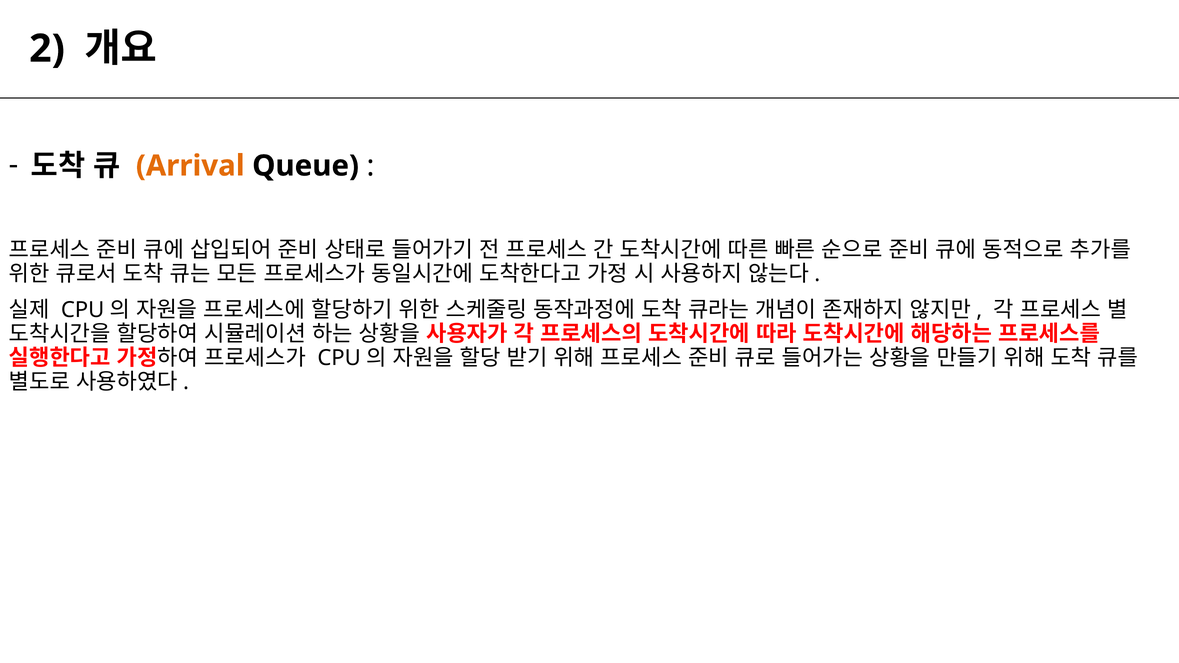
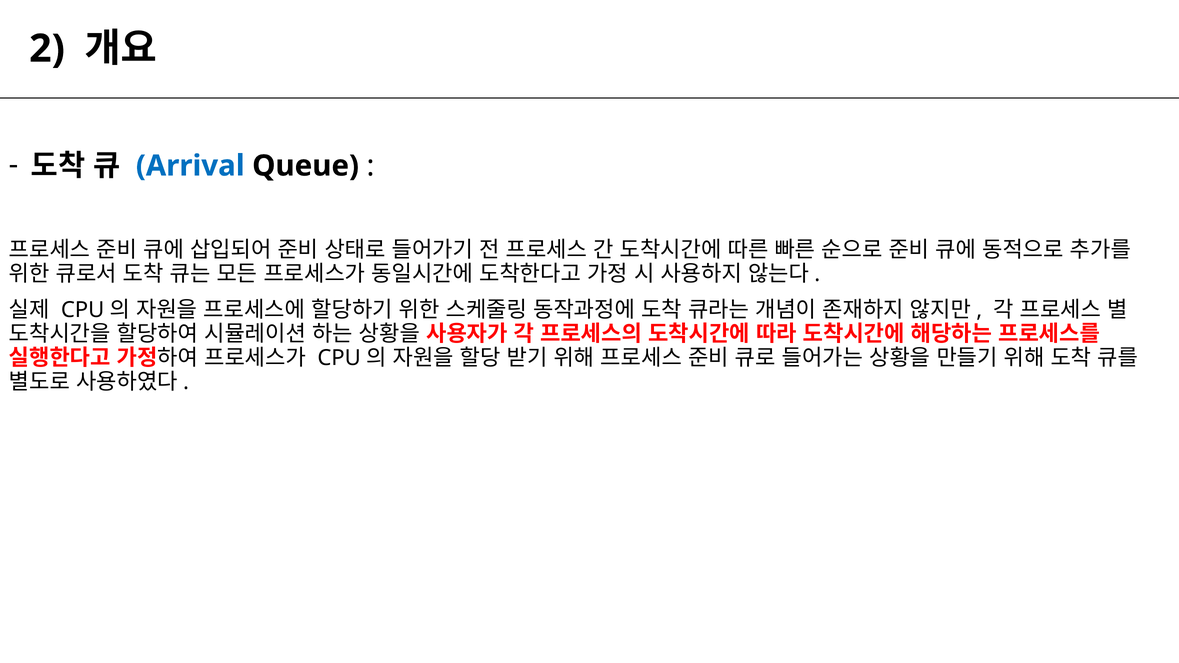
Arrival colour: orange -> blue
